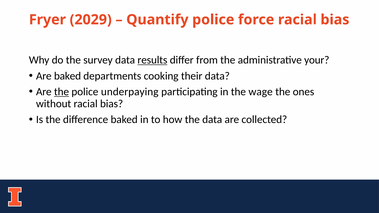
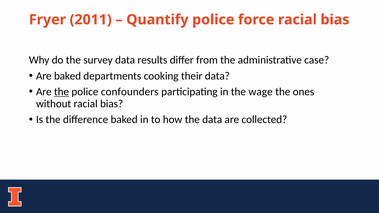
2029: 2029 -> 2011
results underline: present -> none
your: your -> case
underpaying: underpaying -> confounders
